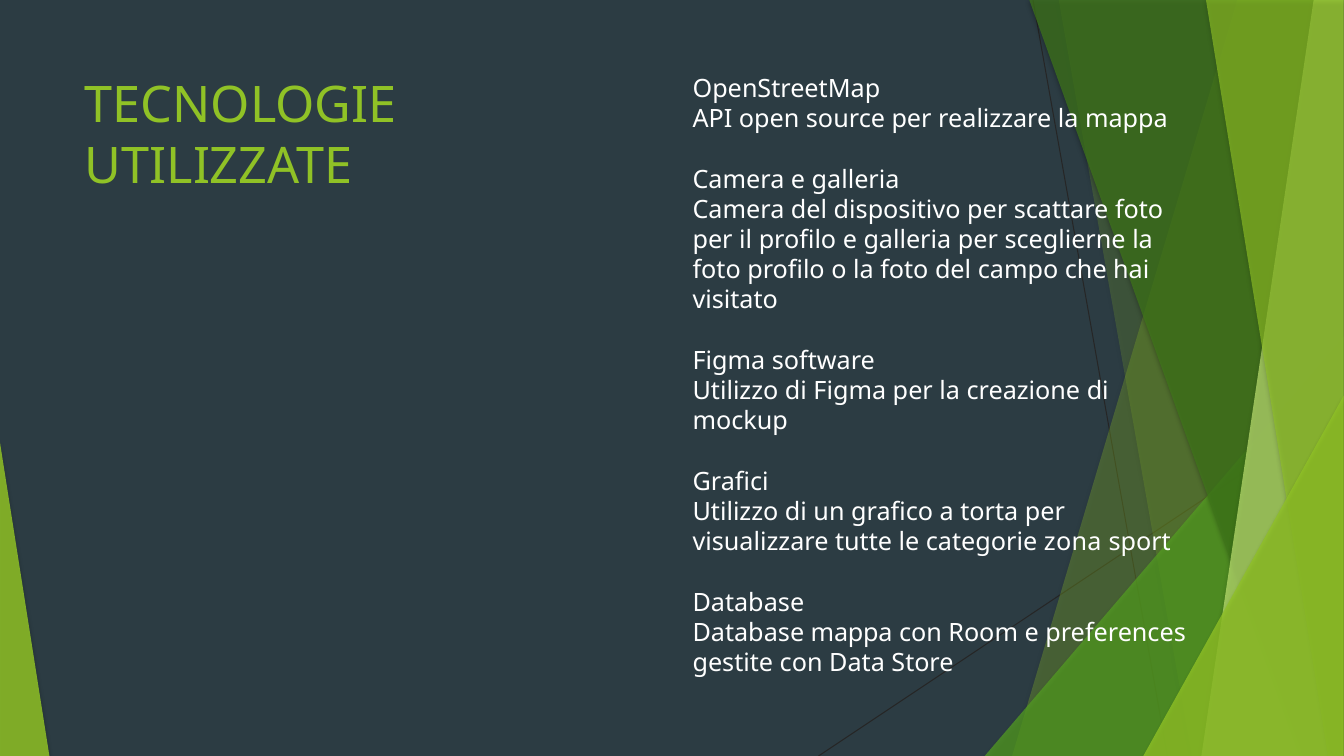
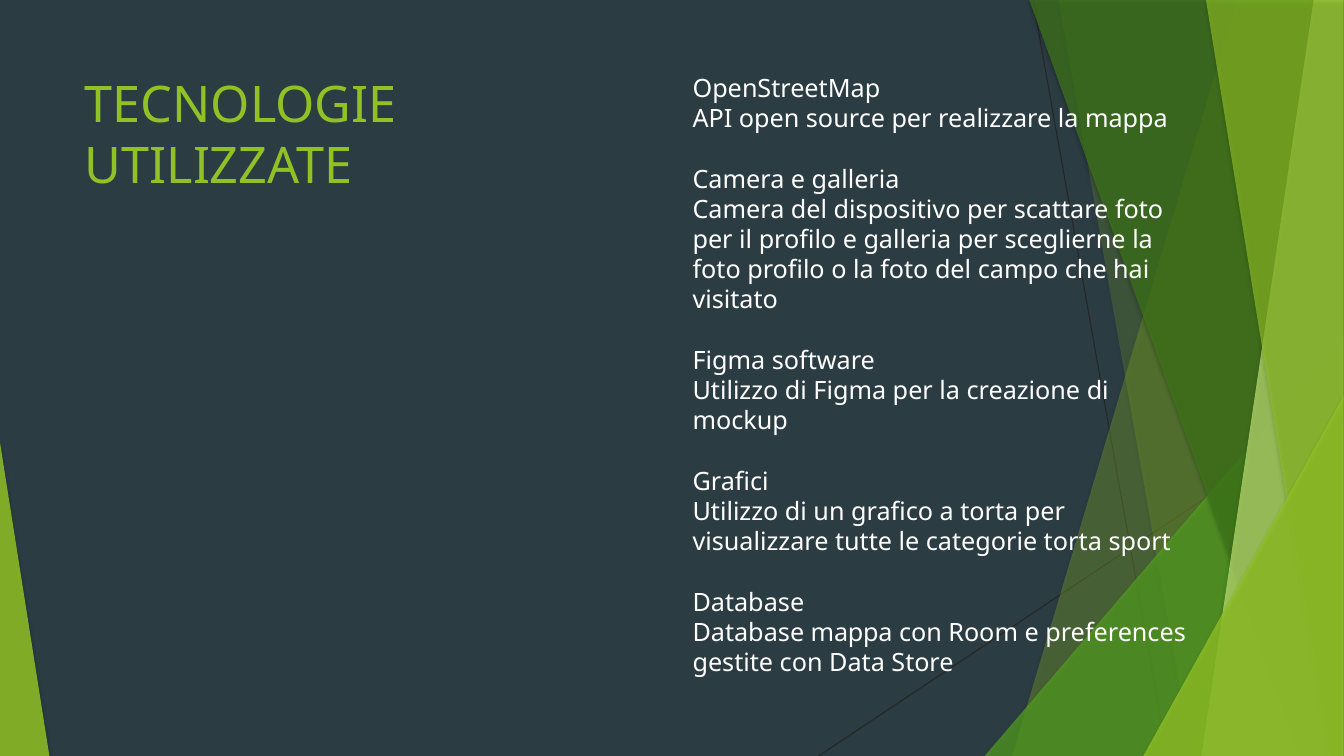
categorie zona: zona -> torta
